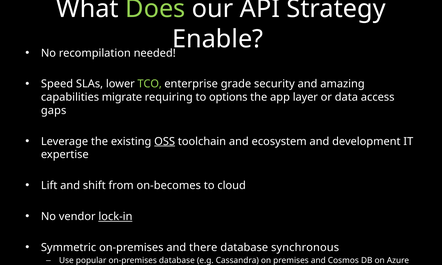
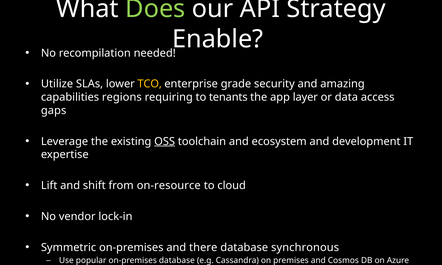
Speed: Speed -> Utilize
TCO colour: light green -> yellow
migrate: migrate -> regions
options: options -> tenants
on-becomes: on-becomes -> on-resource
lock-in underline: present -> none
